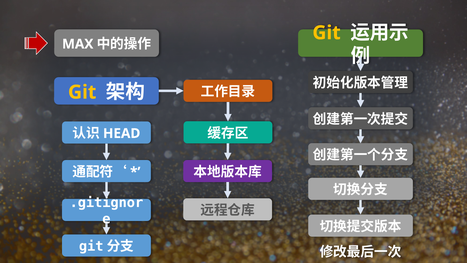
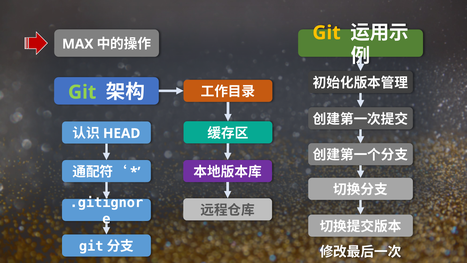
Git at (82, 92) colour: yellow -> light green
